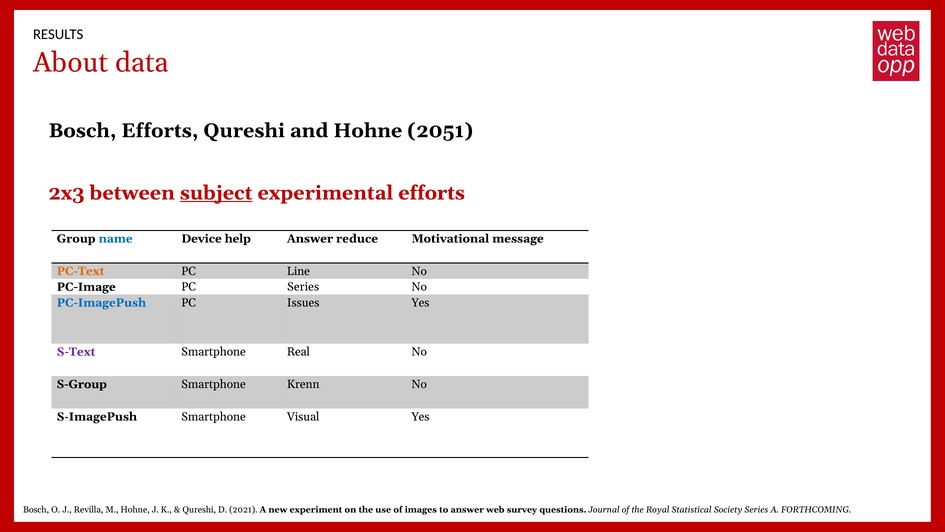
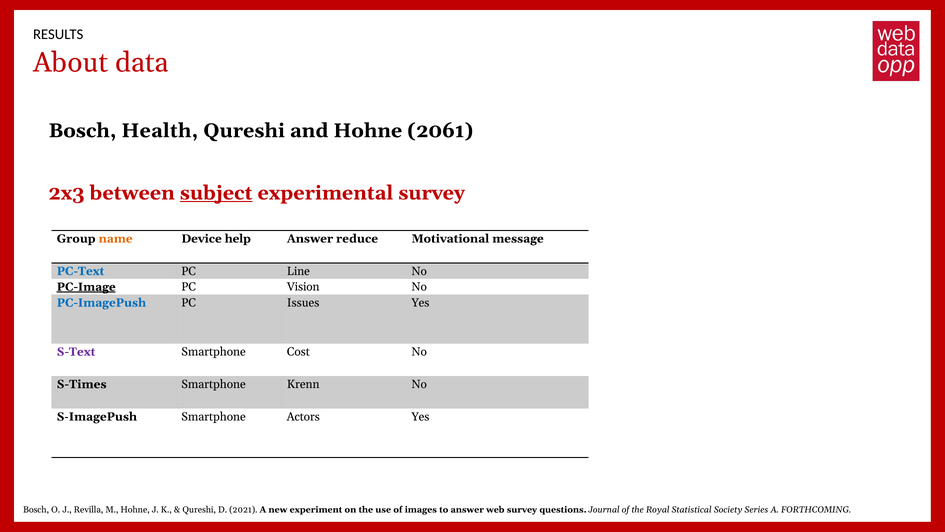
Bosch Efforts: Efforts -> Health
2051: 2051 -> 2061
experimental efforts: efforts -> survey
name colour: blue -> orange
PC-Text colour: orange -> blue
PC-Image underline: none -> present
PC Series: Series -> Vision
Real: Real -> Cost
S-Group: S-Group -> S-Times
Visual: Visual -> Actors
